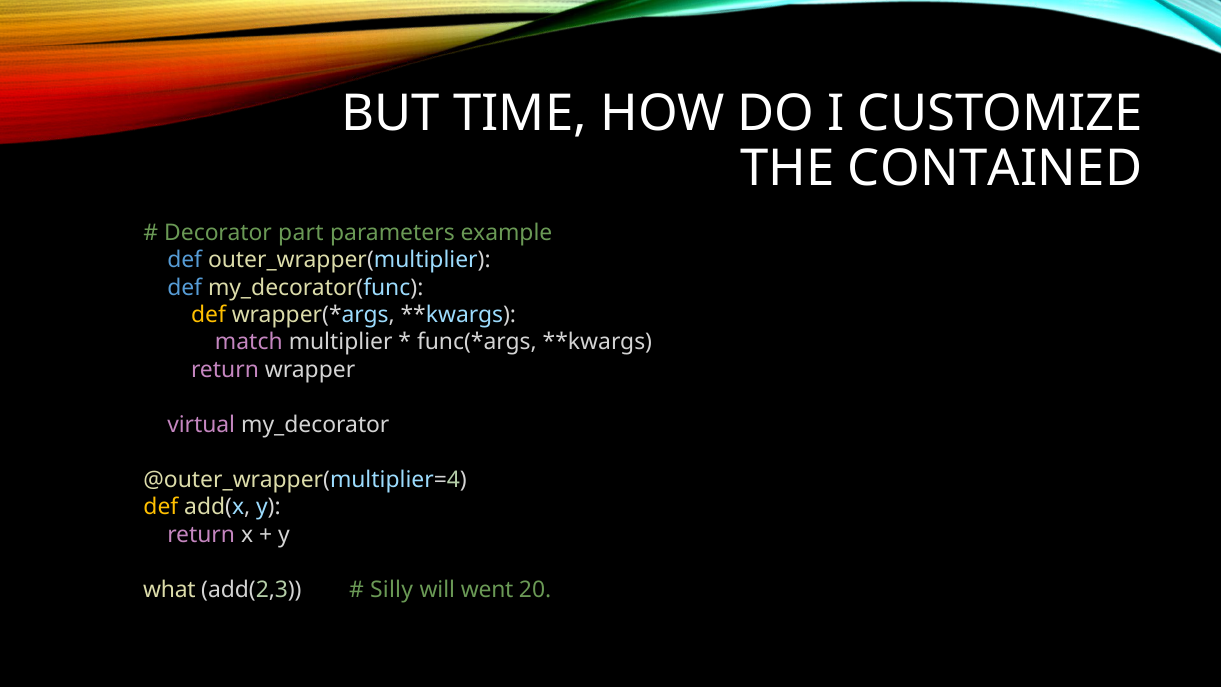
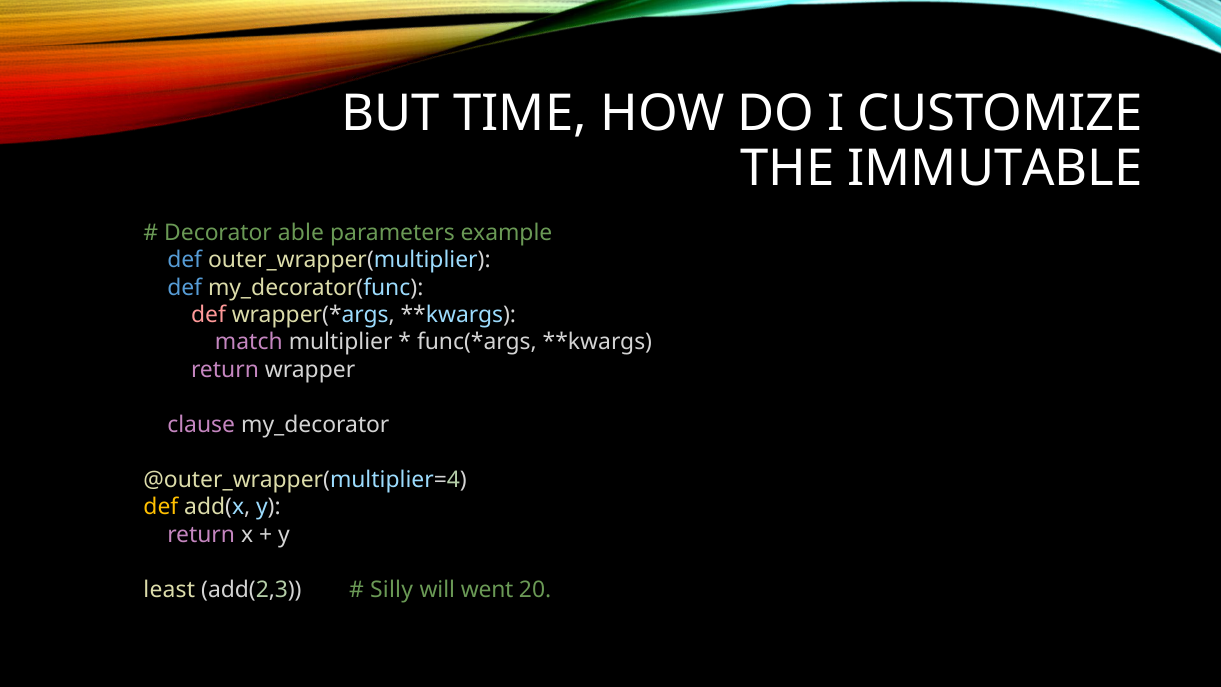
CONTAINED: CONTAINED -> IMMUTABLE
part: part -> able
def at (209, 315) colour: yellow -> pink
virtual: virtual -> clause
what: what -> least
